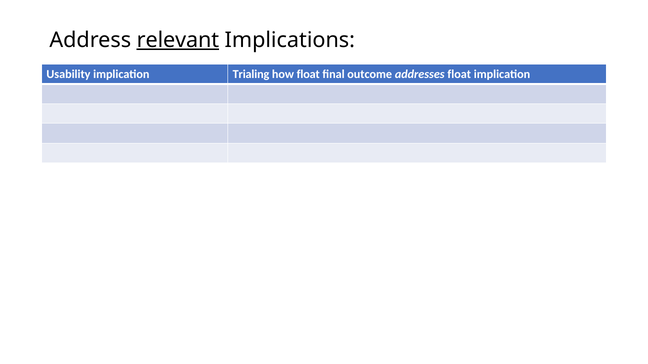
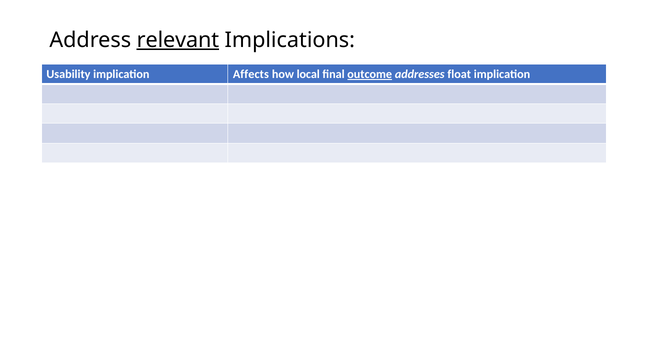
Trialing: Trialing -> Affects
how float: float -> local
outcome underline: none -> present
